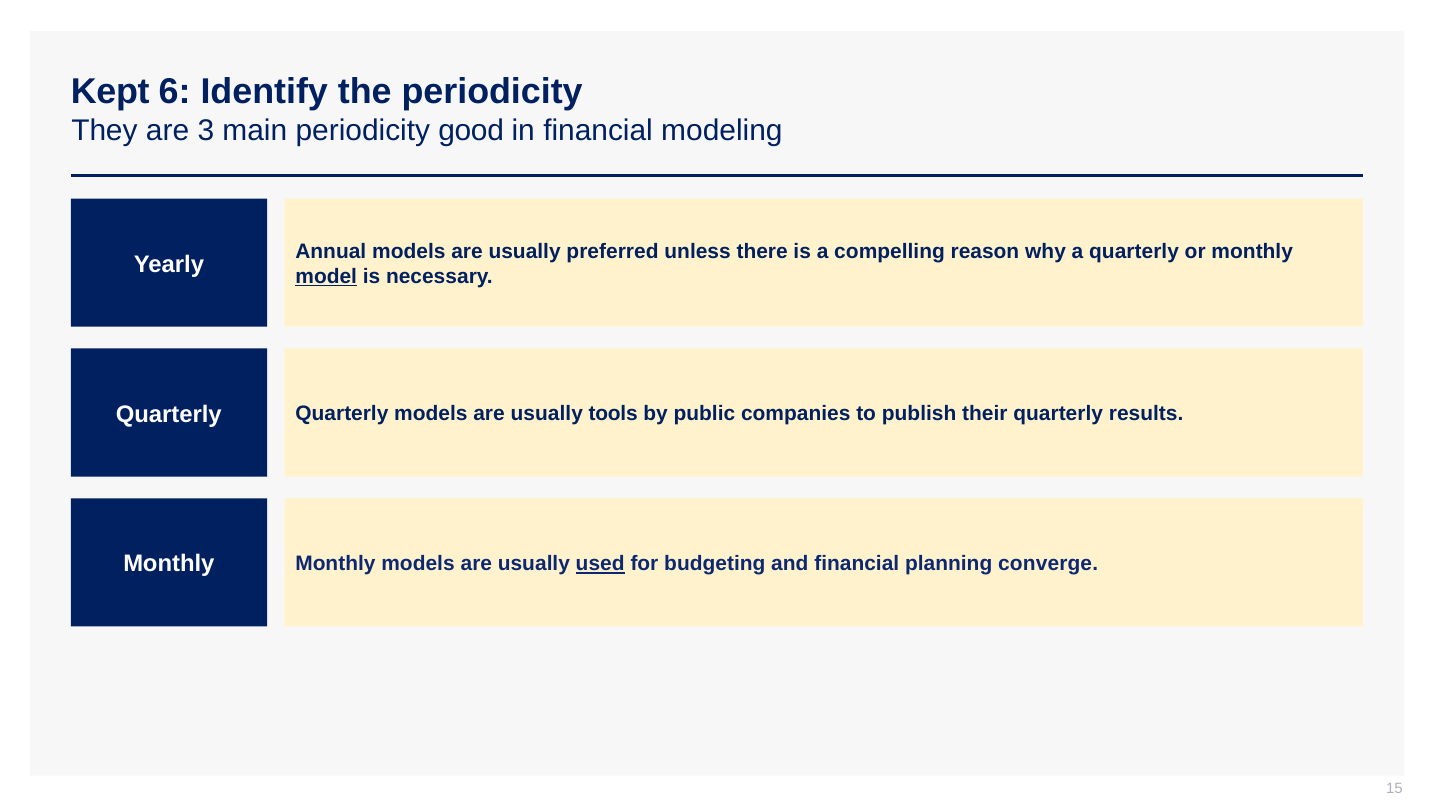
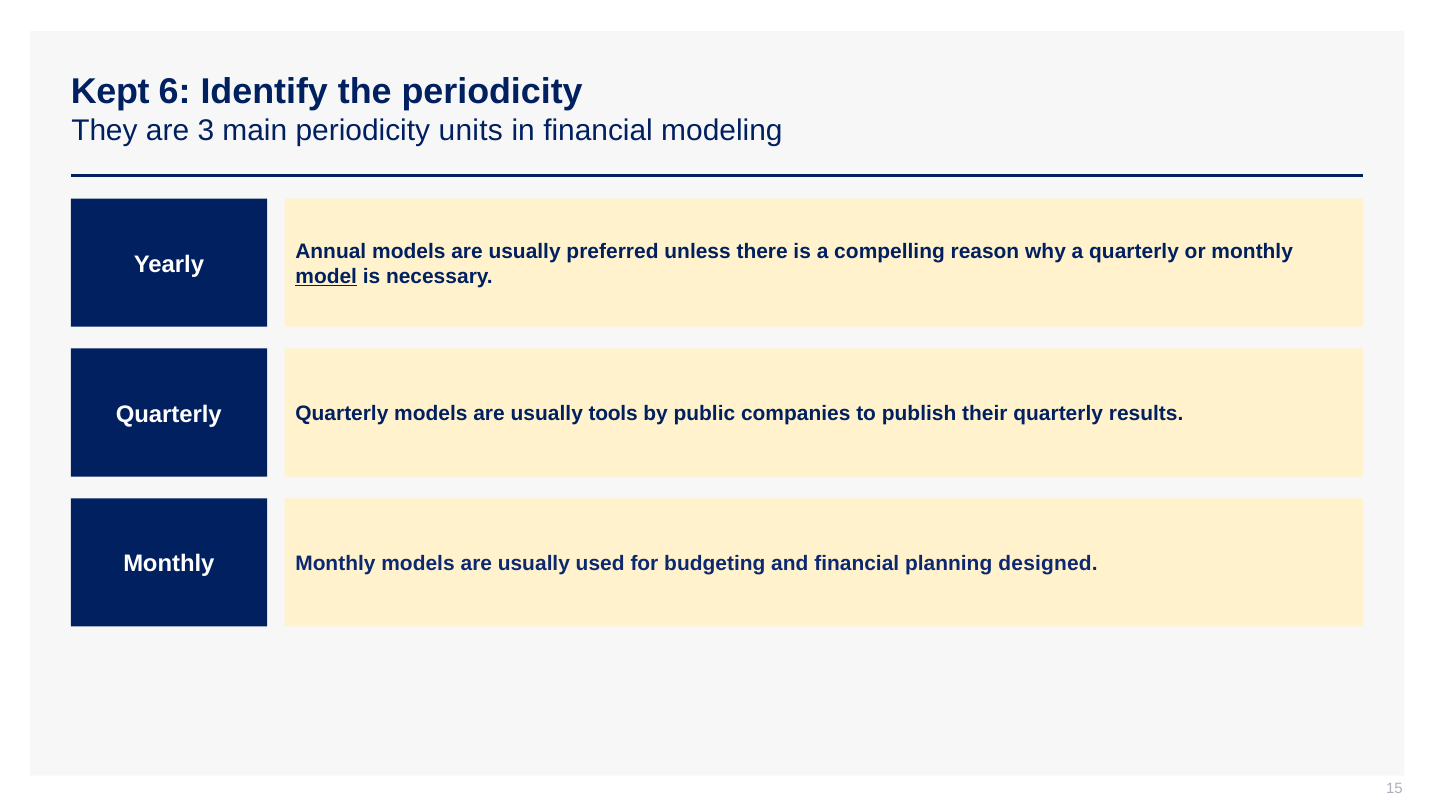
good: good -> units
used underline: present -> none
converge: converge -> designed
